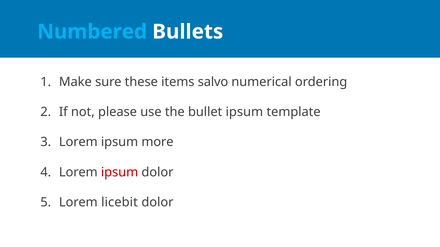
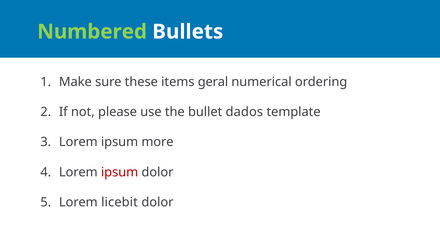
Numbered colour: light blue -> light green
salvo: salvo -> geral
bullet ipsum: ipsum -> dados
